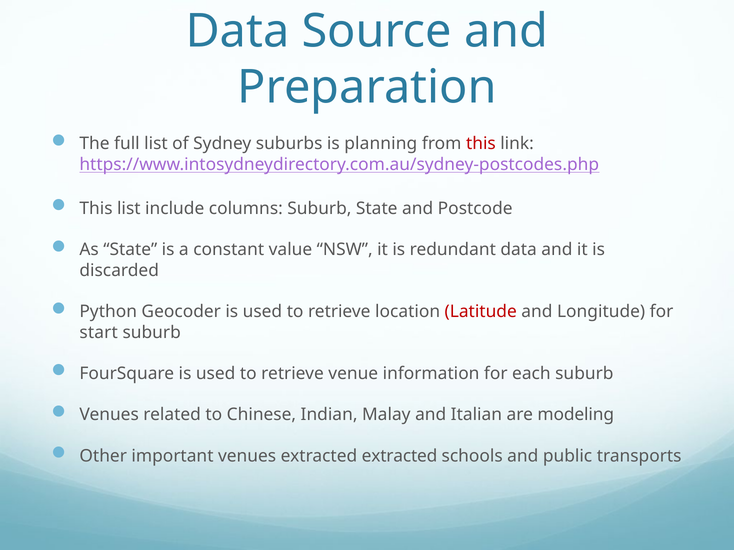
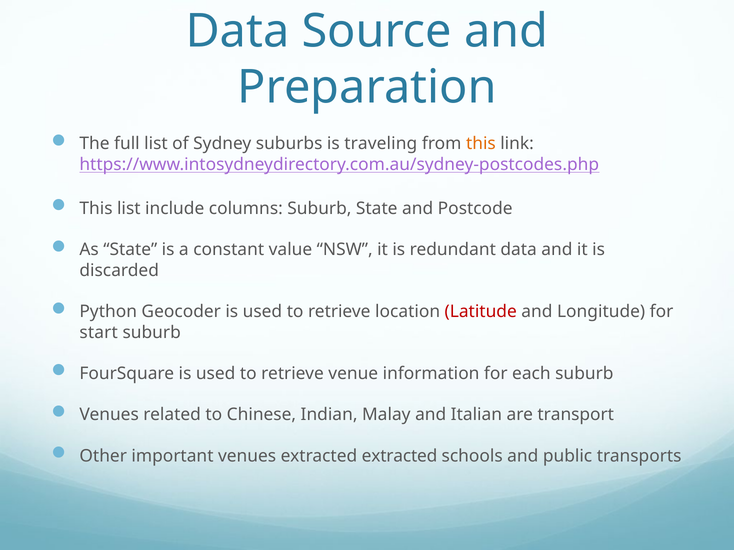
planning: planning -> traveling
this at (481, 144) colour: red -> orange
modeling: modeling -> transport
